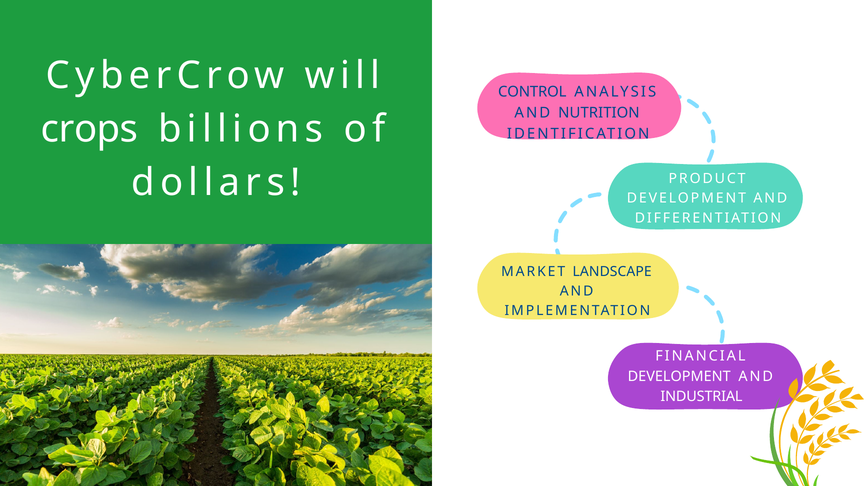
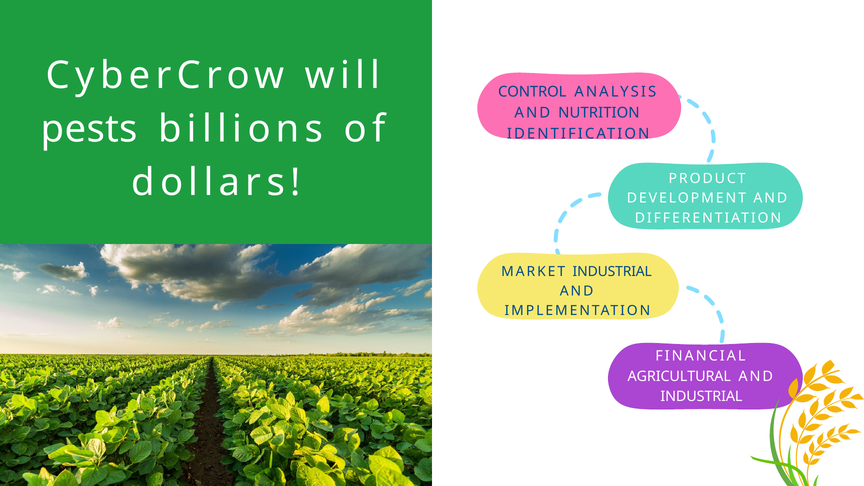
crops: crops -> pests
MARKET LANDSCAPE: LANDSCAPE -> INDUSTRIAL
DEVELOPMENT at (679, 376): DEVELOPMENT -> AGRICULTURAL
